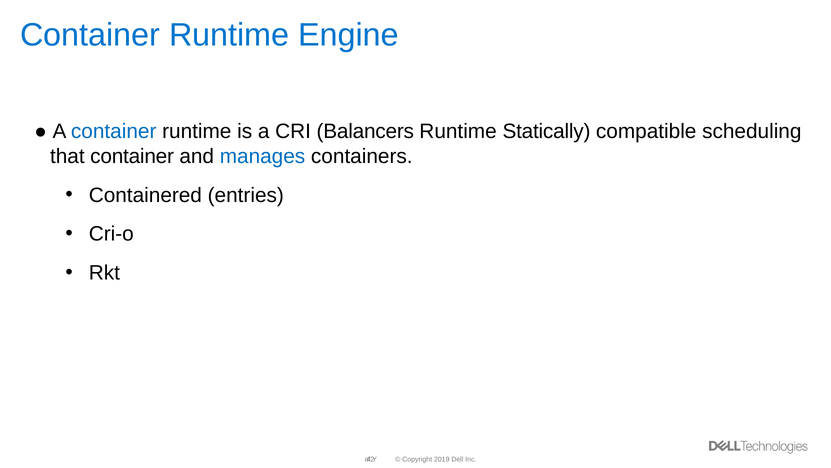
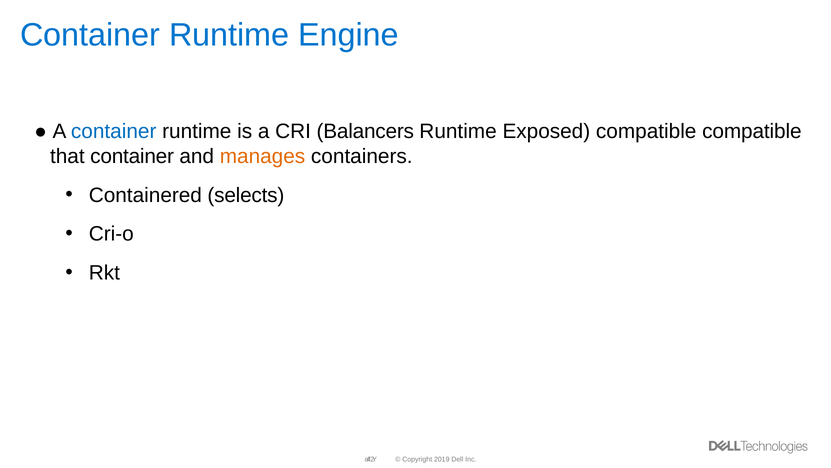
Statically: Statically -> Exposed
compatible scheduling: scheduling -> compatible
manages colour: blue -> orange
entries: entries -> selects
